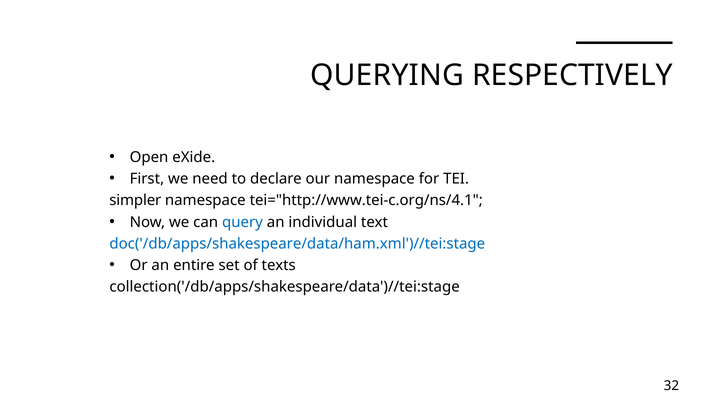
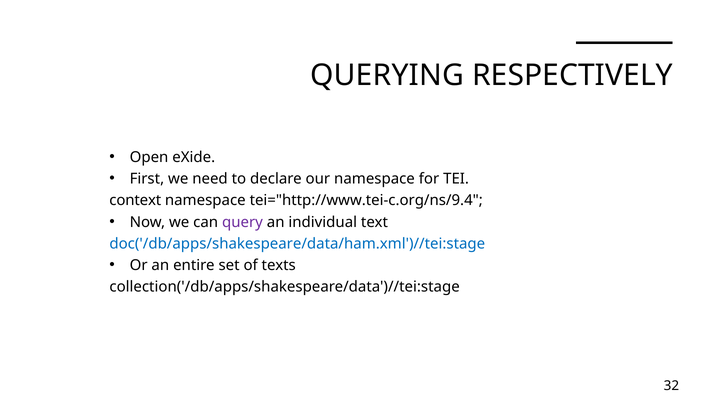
simpler: simpler -> context
tei="http://www.tei-c.org/ns/4.1: tei="http://www.tei-c.org/ns/4.1 -> tei="http://www.tei-c.org/ns/9.4
query colour: blue -> purple
